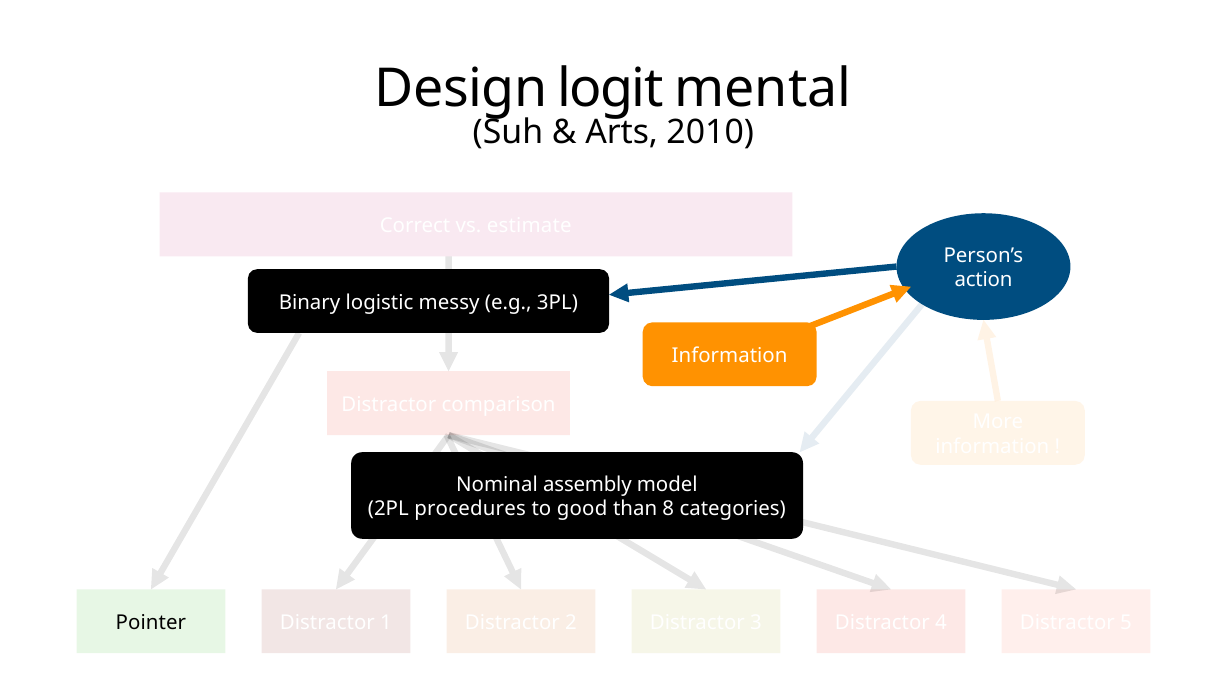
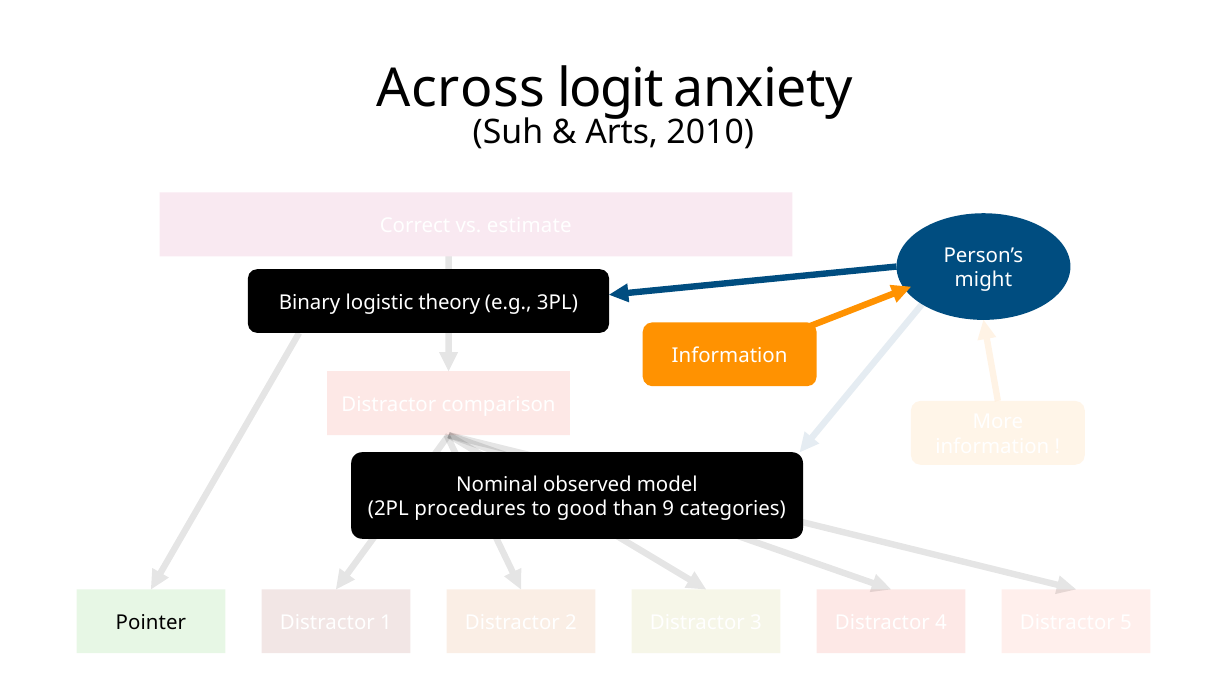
Design: Design -> Across
mental: mental -> anxiety
action: action -> might
messy: messy -> theory
assembly: assembly -> observed
8: 8 -> 9
